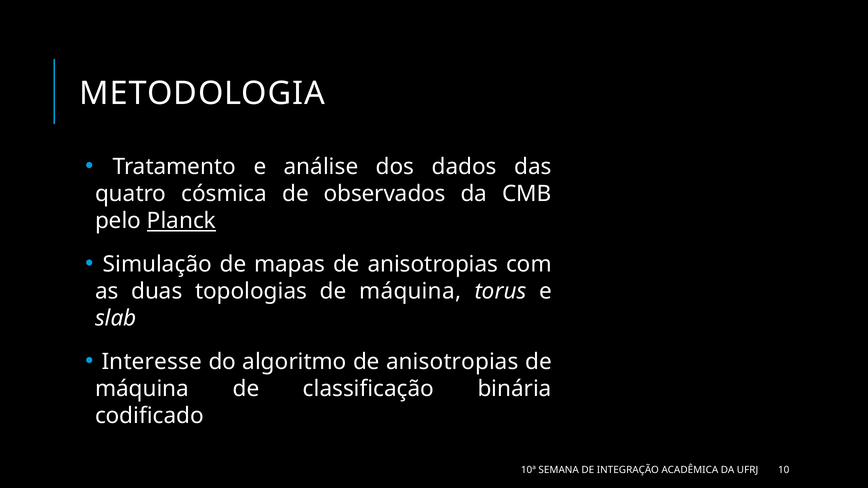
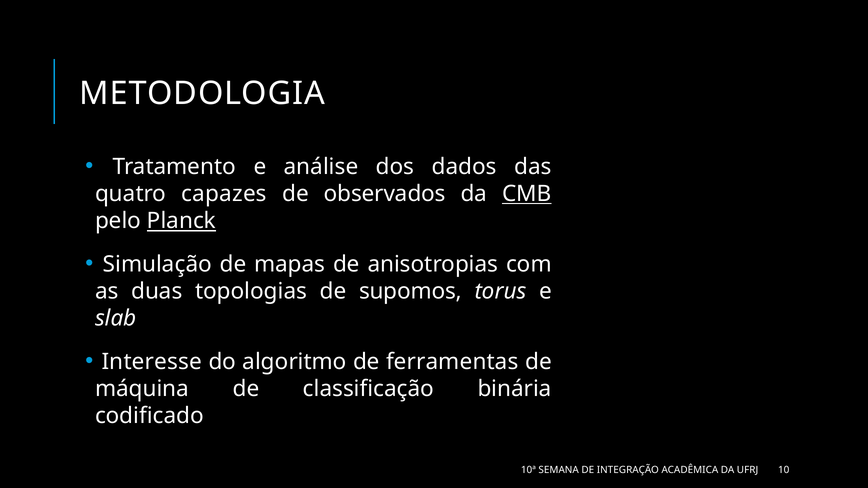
cósmica: cósmica -> capazes
CMB underline: none -> present
topologias de máquina: máquina -> supomos
algoritmo de anisotropias: anisotropias -> ferramentas
